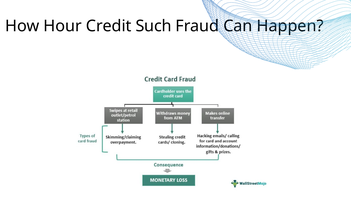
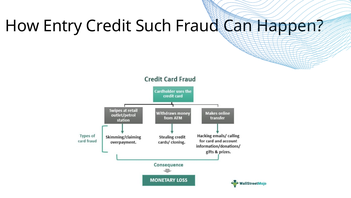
Hour: Hour -> Entry
